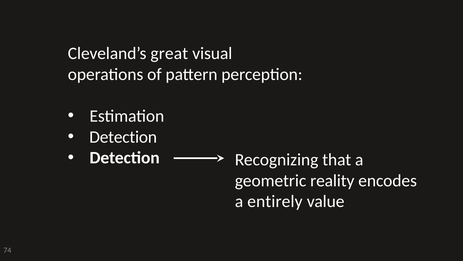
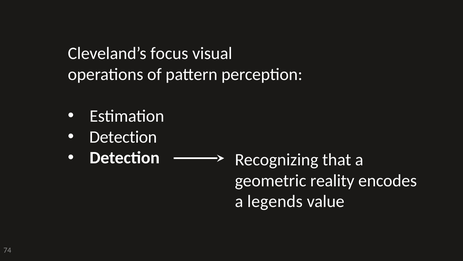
great: great -> focus
entirely: entirely -> legends
